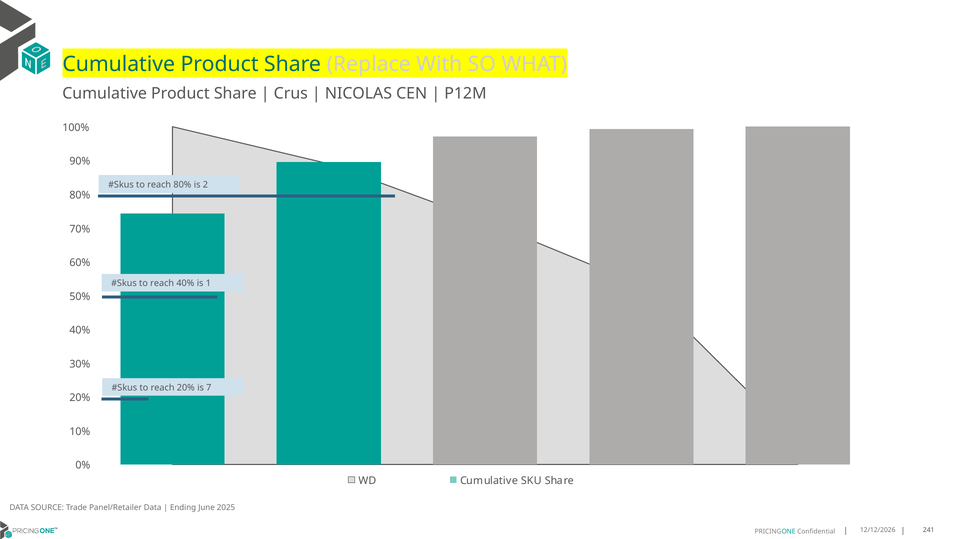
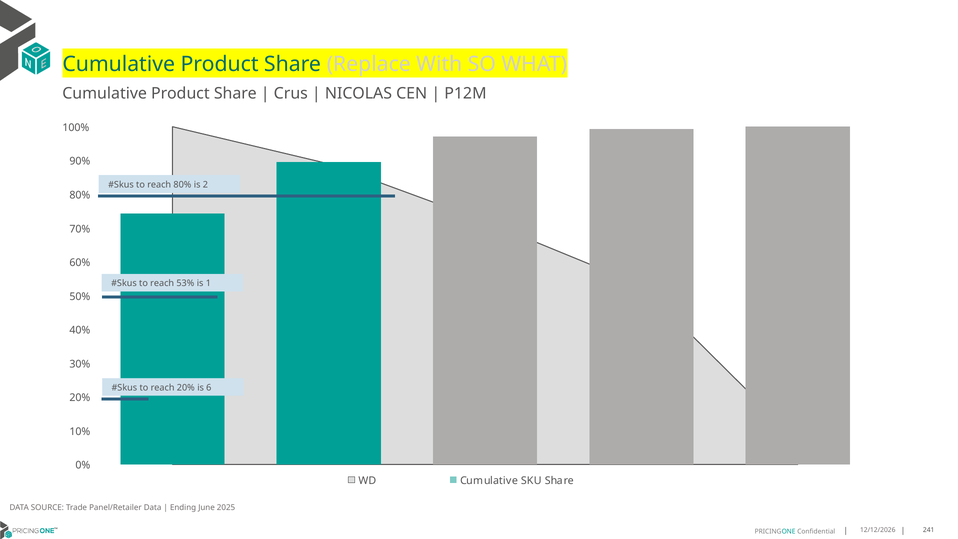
reach 40%: 40% -> 53%
7: 7 -> 6
